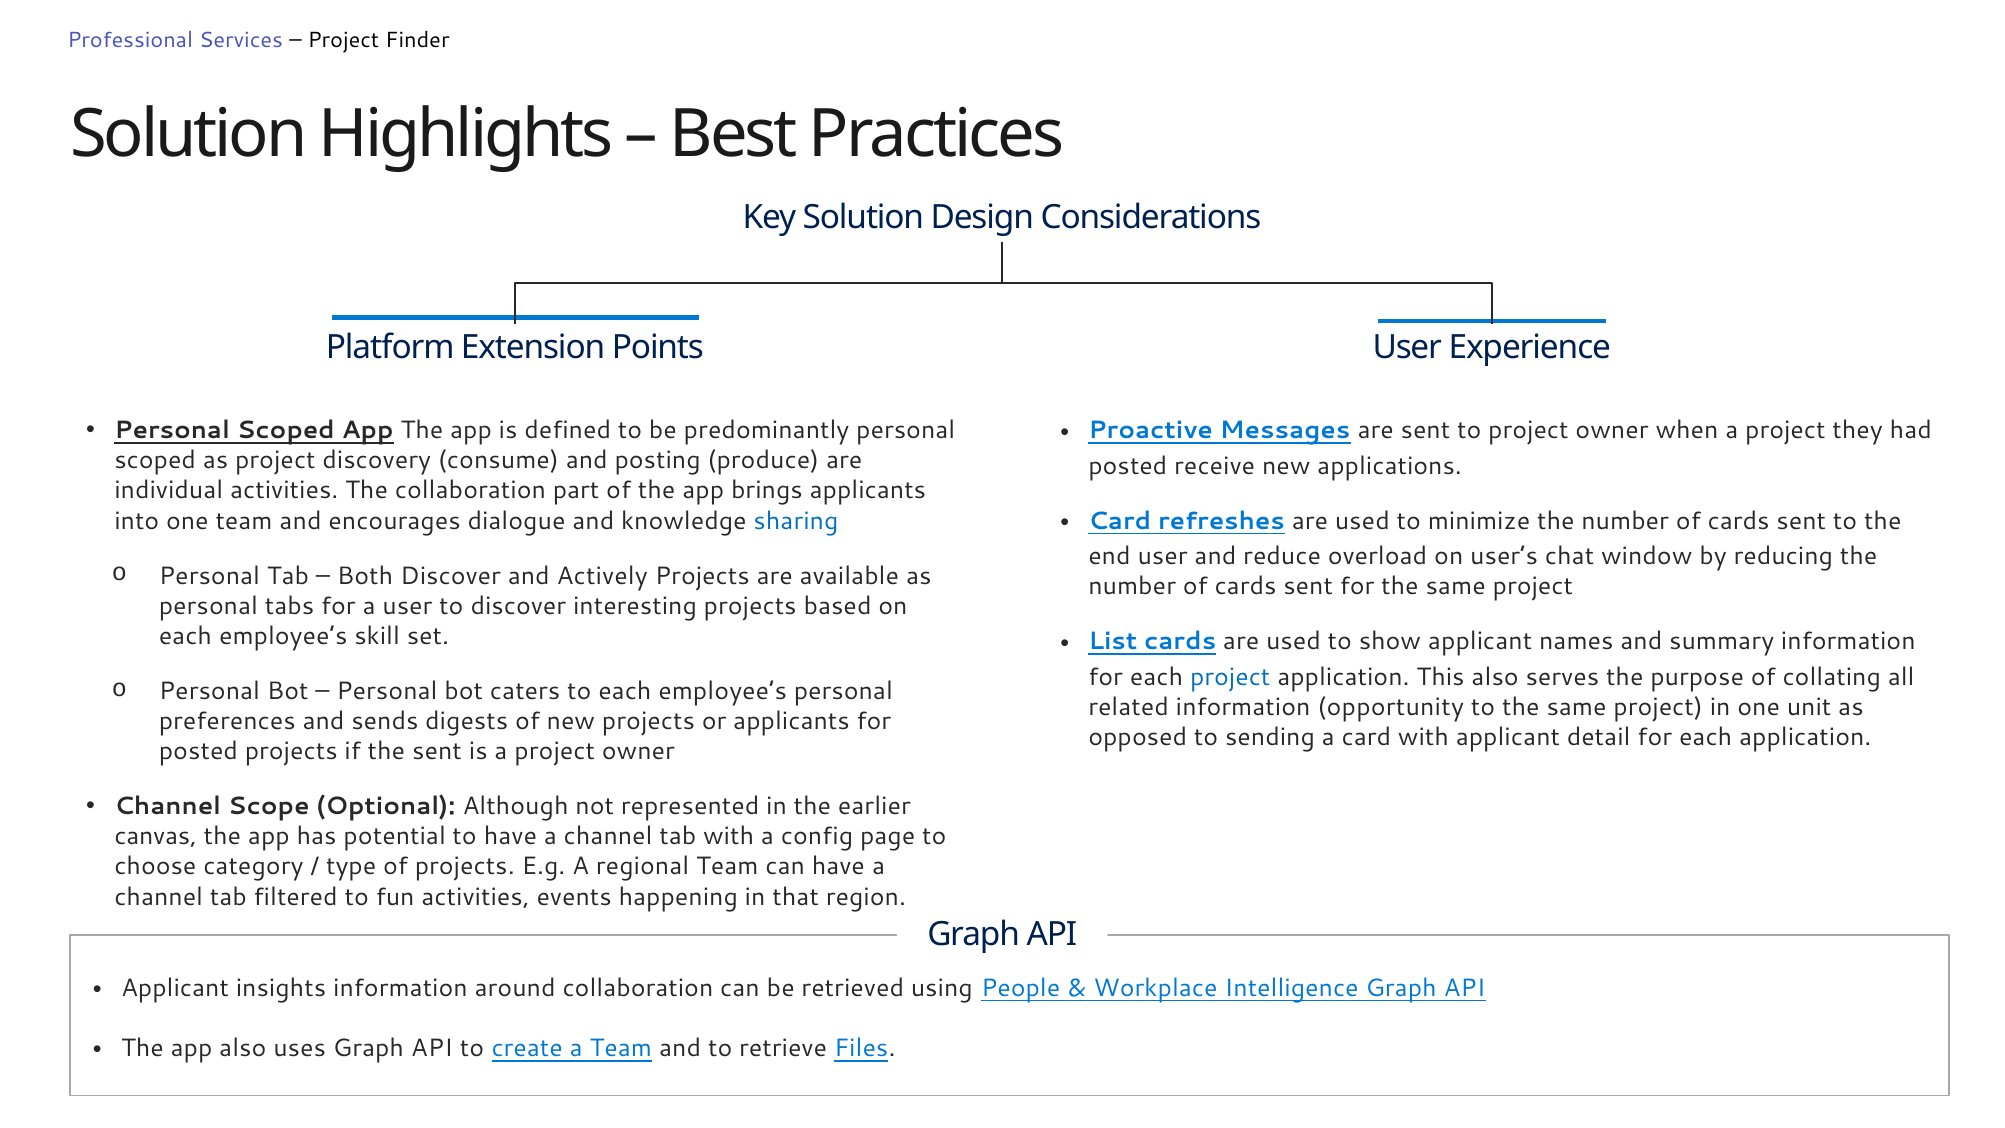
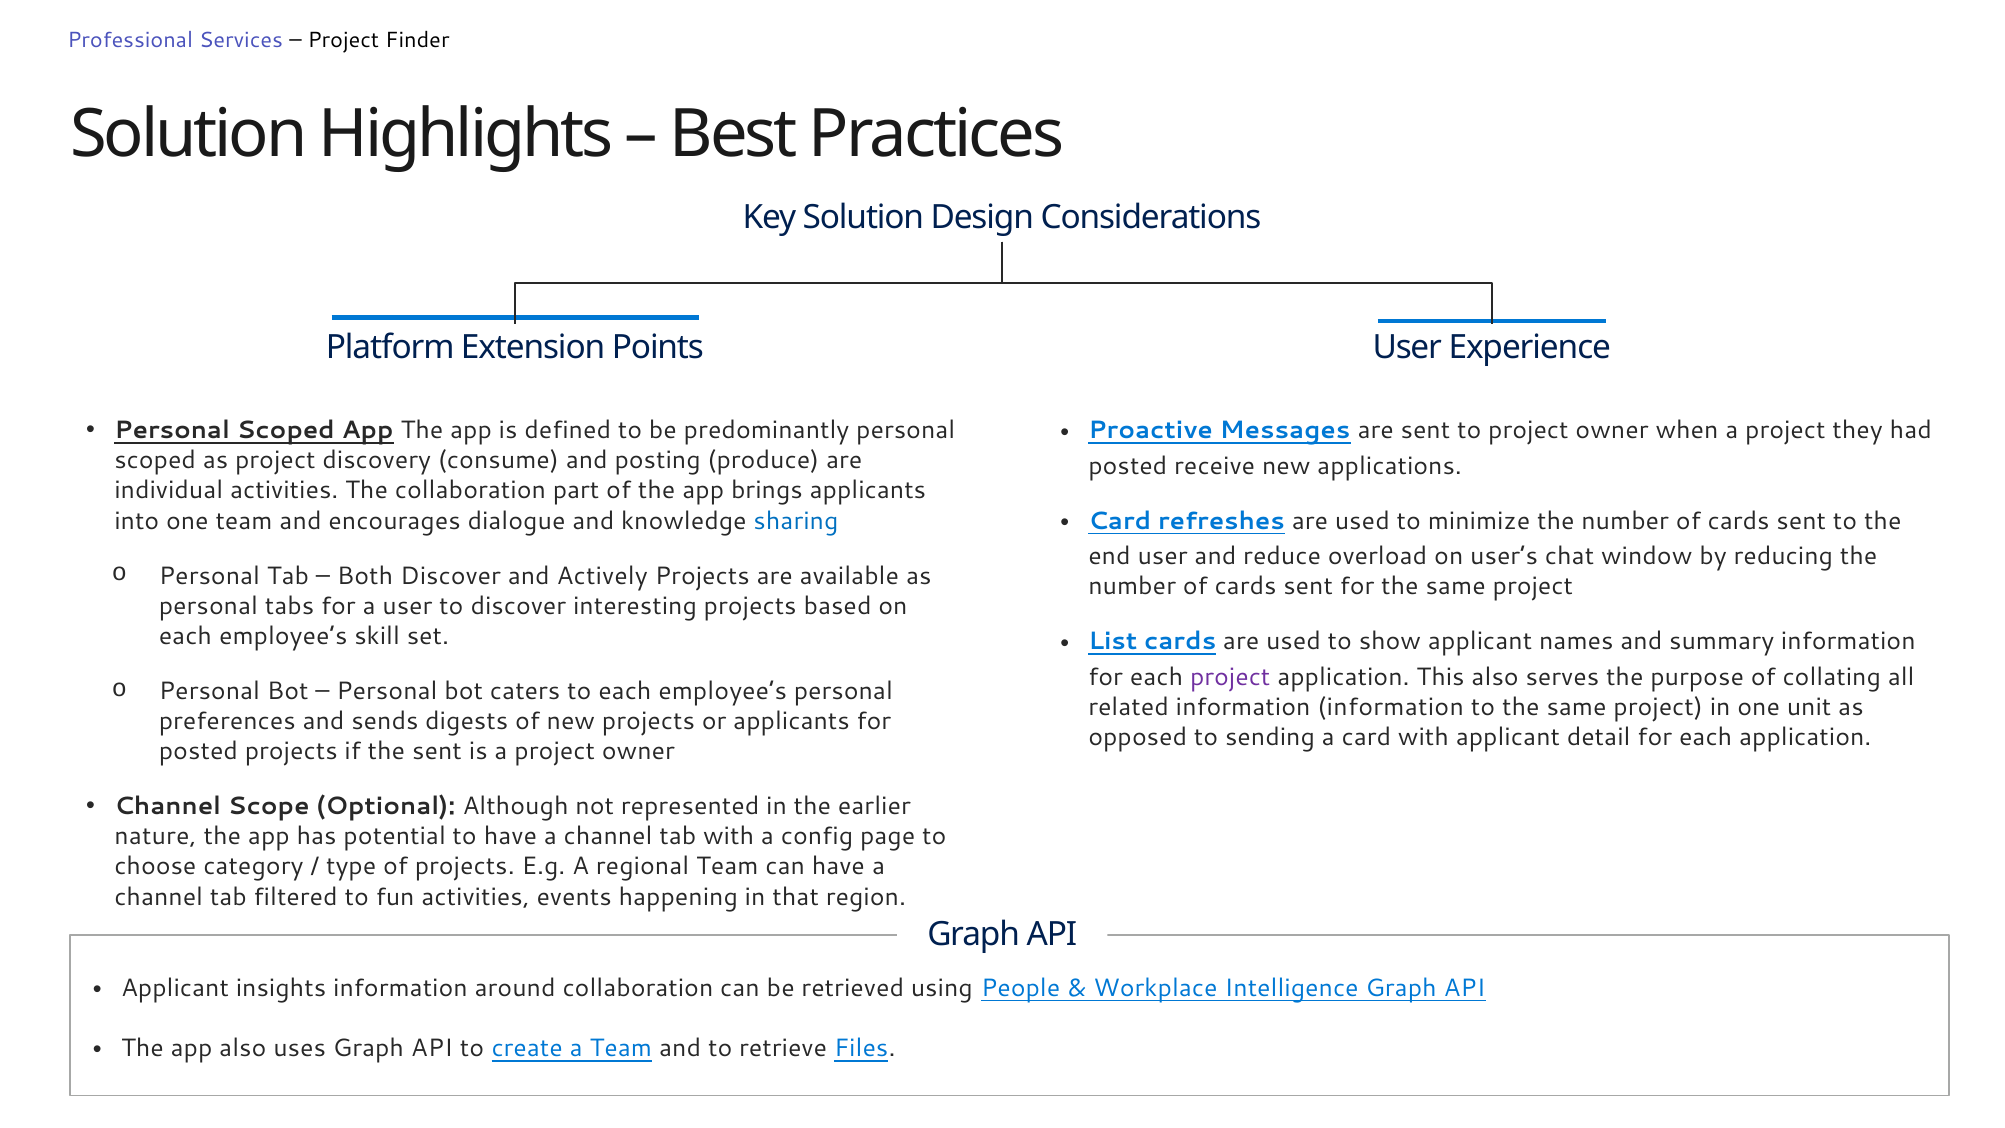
project at (1230, 677) colour: blue -> purple
information opportunity: opportunity -> information
canvas: canvas -> nature
